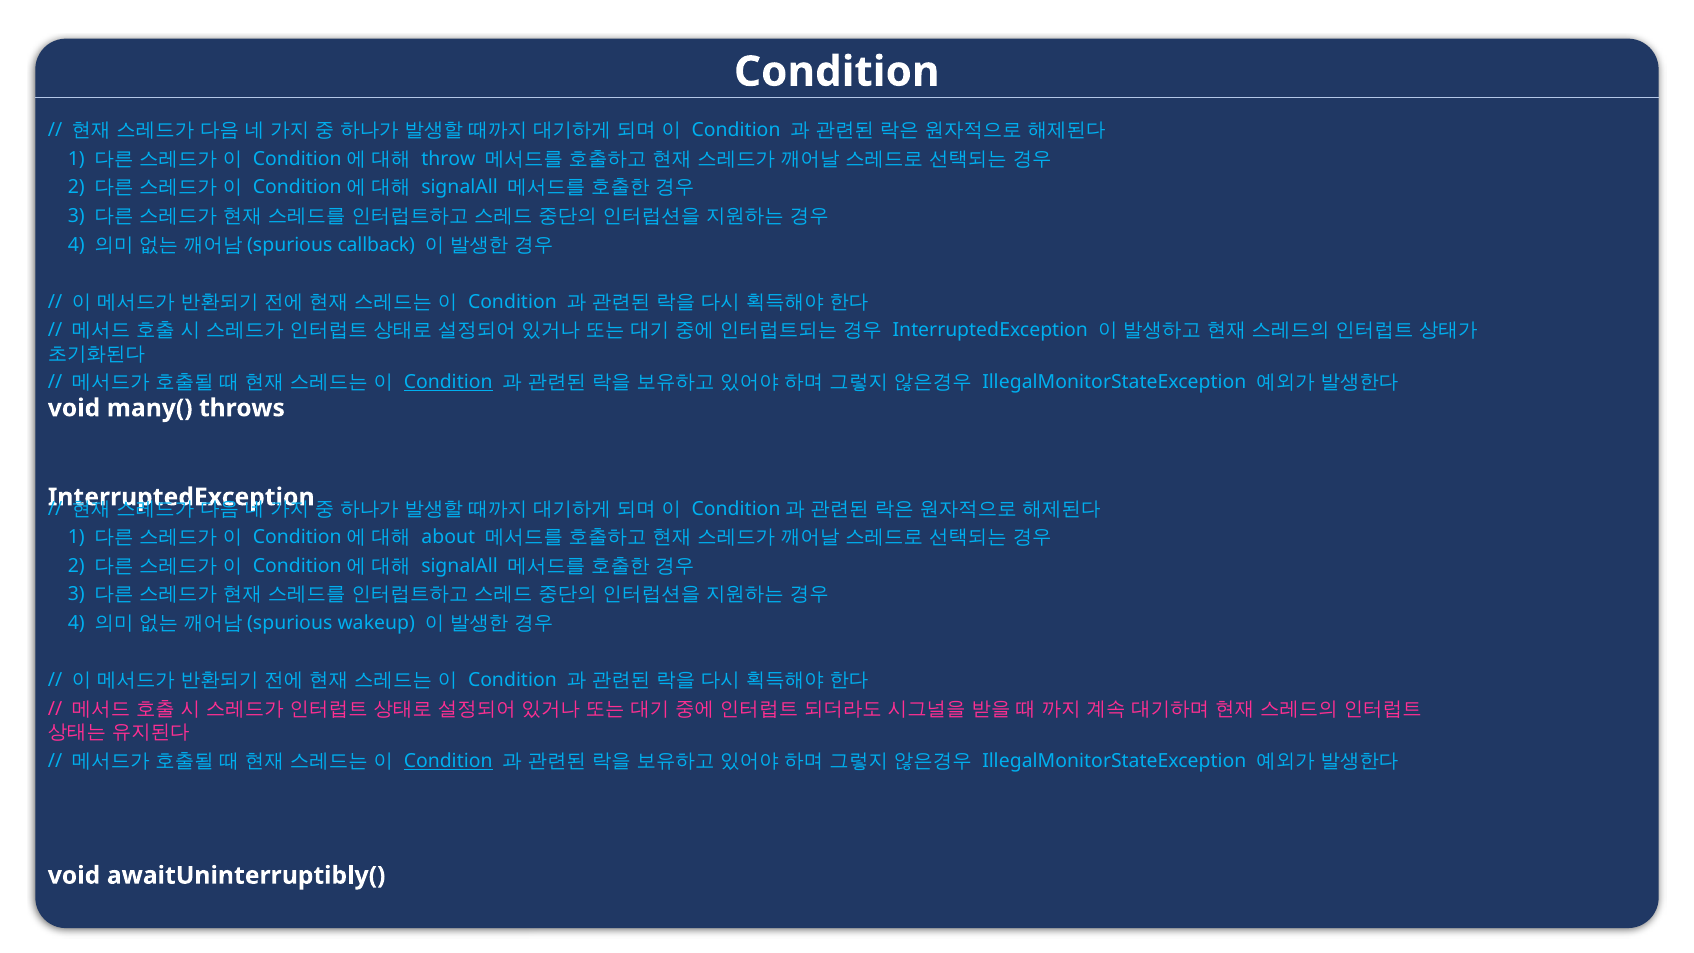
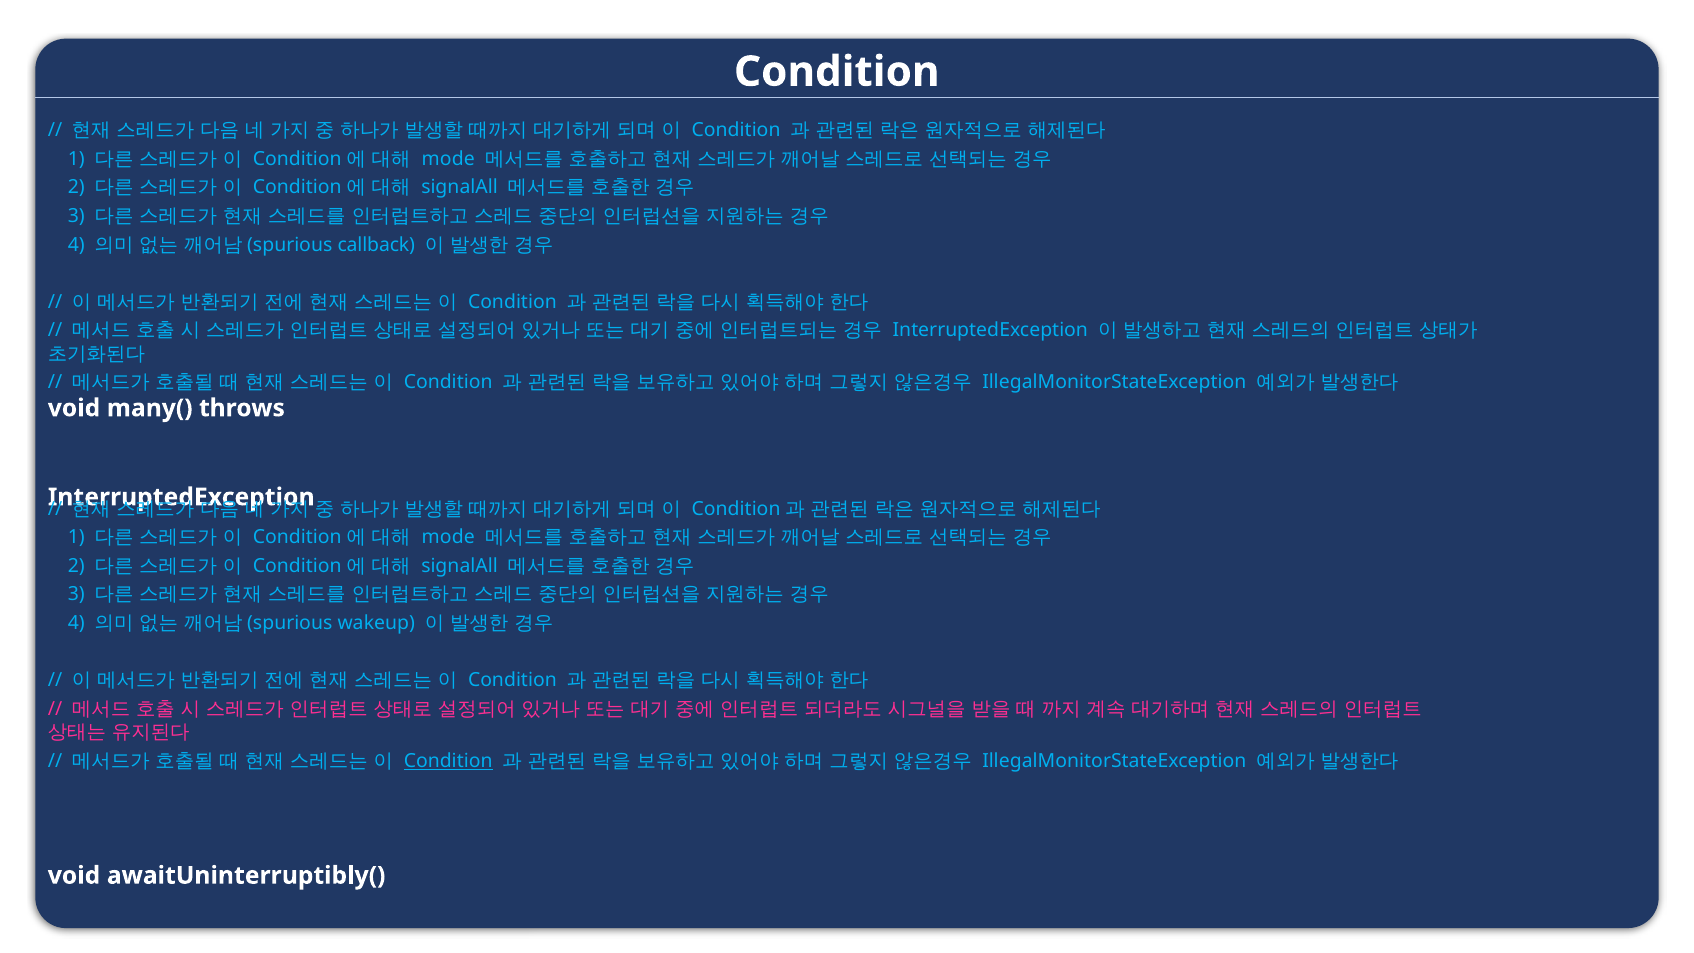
throw at (448, 159): throw -> mode
Condition at (448, 382) underline: present -> none
about at (448, 537): about -> mode
